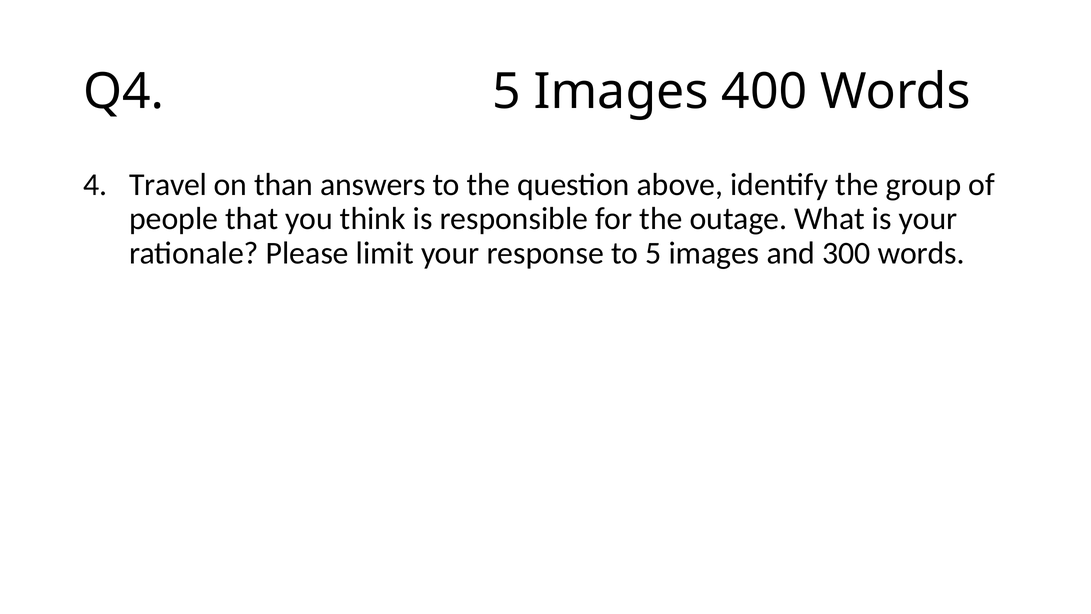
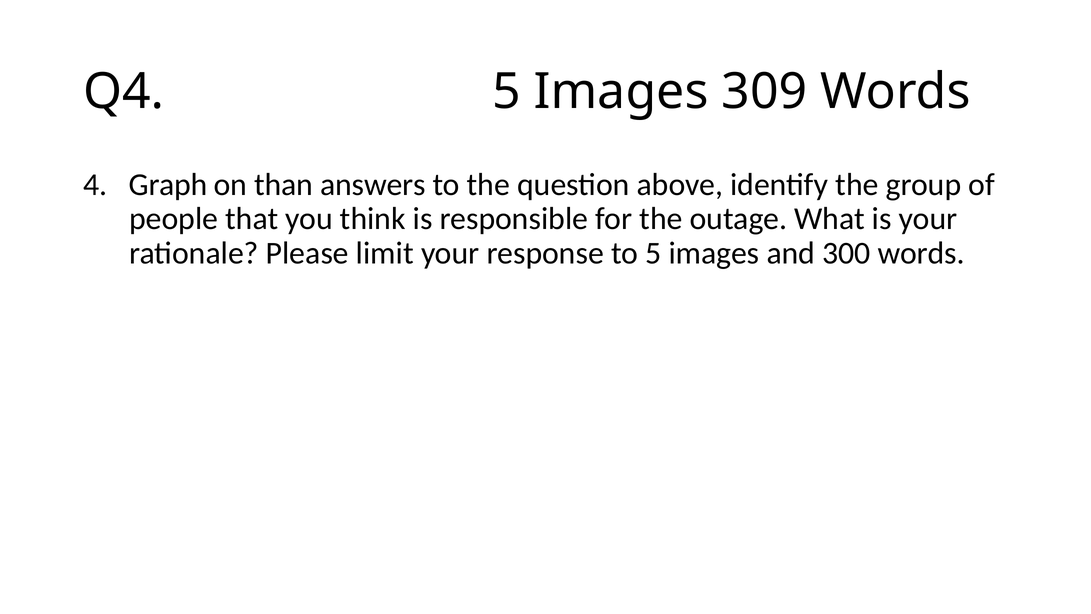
400: 400 -> 309
Travel: Travel -> Graph
